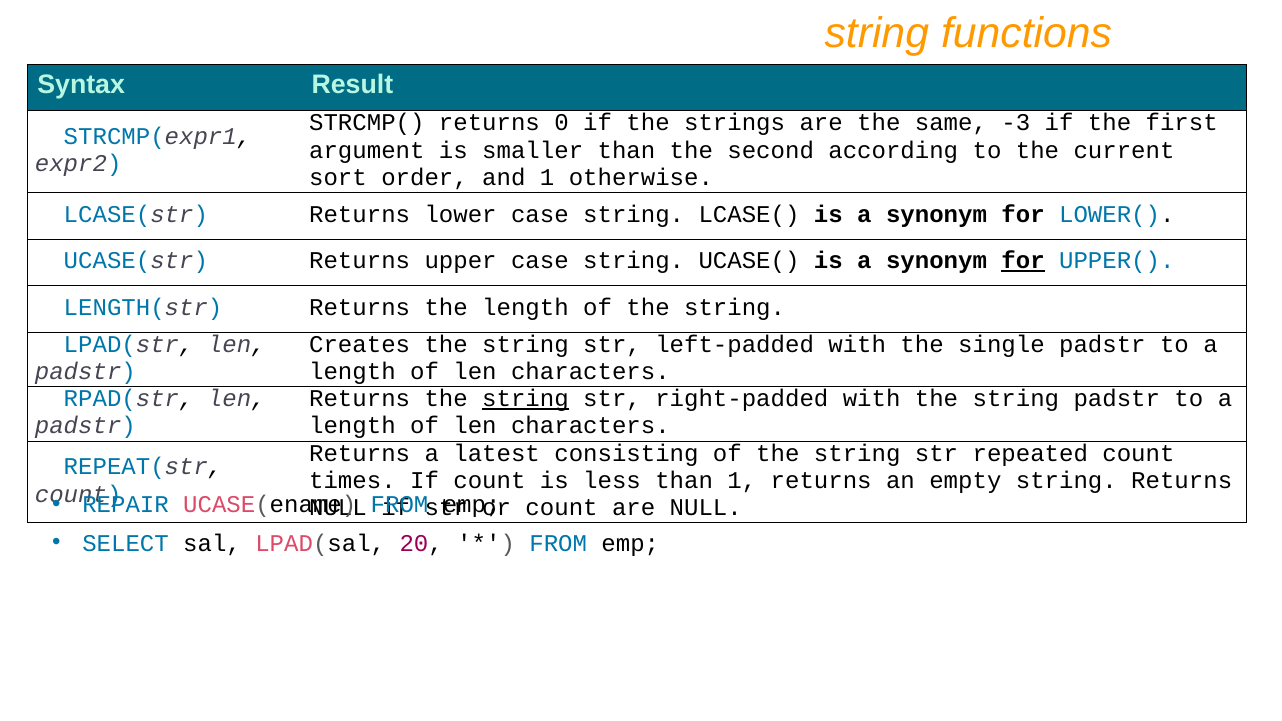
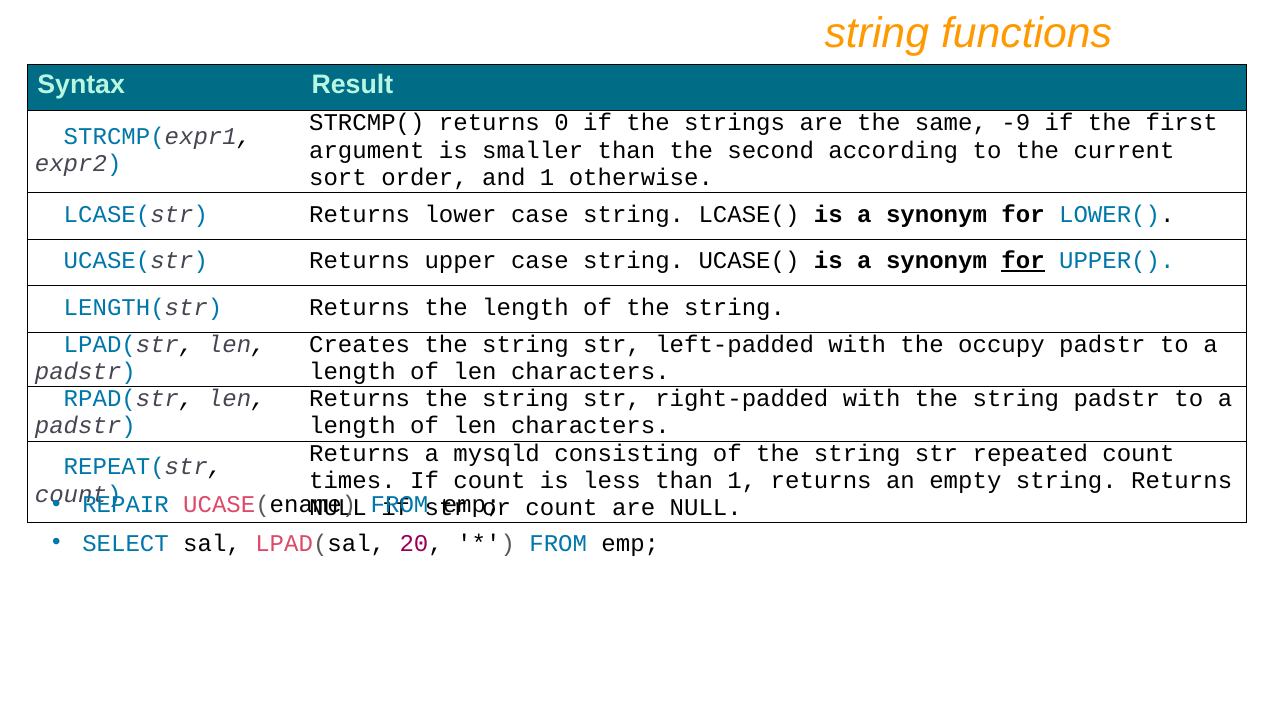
-3: -3 -> -9
single: single -> occupy
string at (525, 399) underline: present -> none
latest: latest -> mysqld
